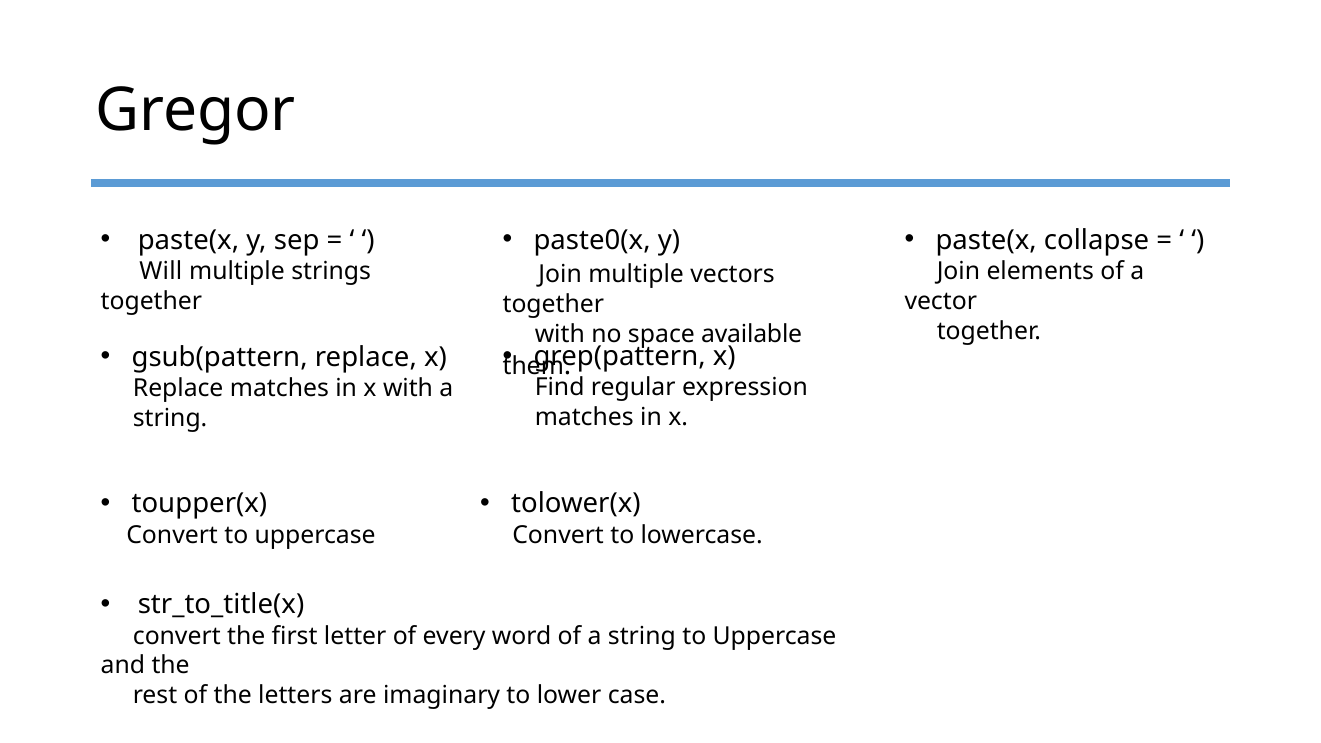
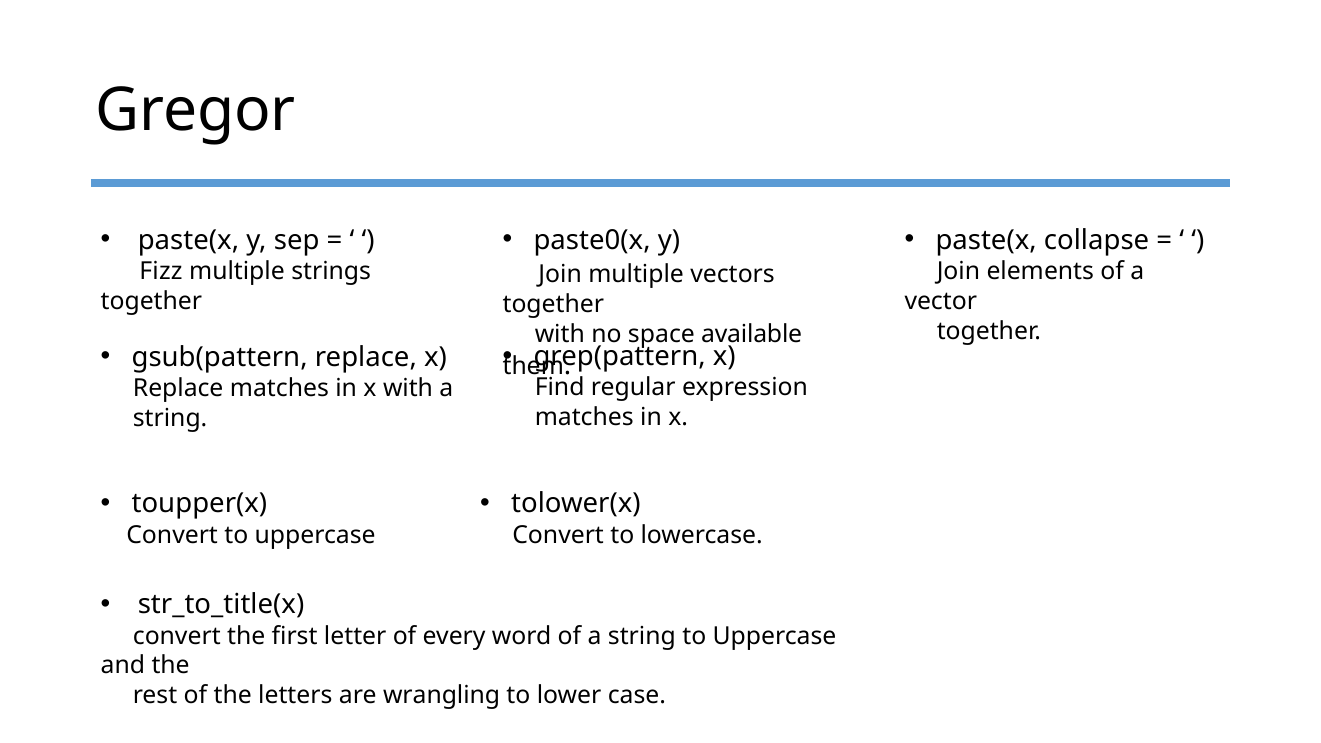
Will: Will -> Fizz
imaginary: imaginary -> wrangling
